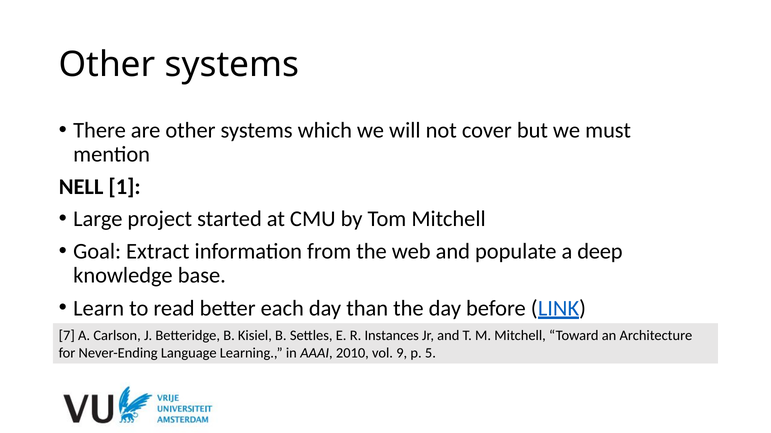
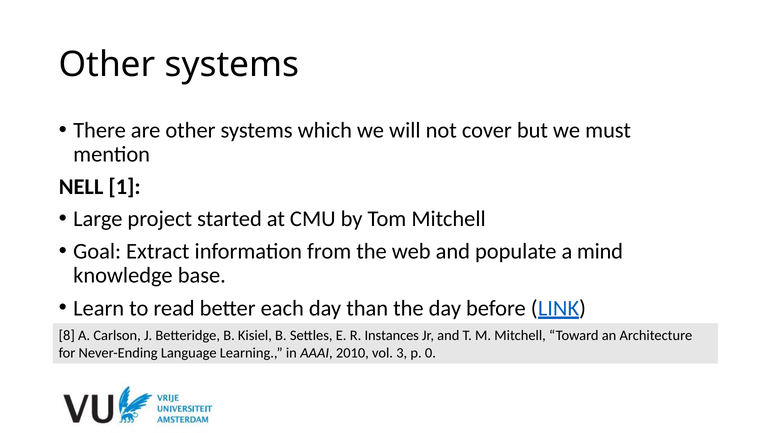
deep: deep -> mind
7: 7 -> 8
9: 9 -> 3
5: 5 -> 0
